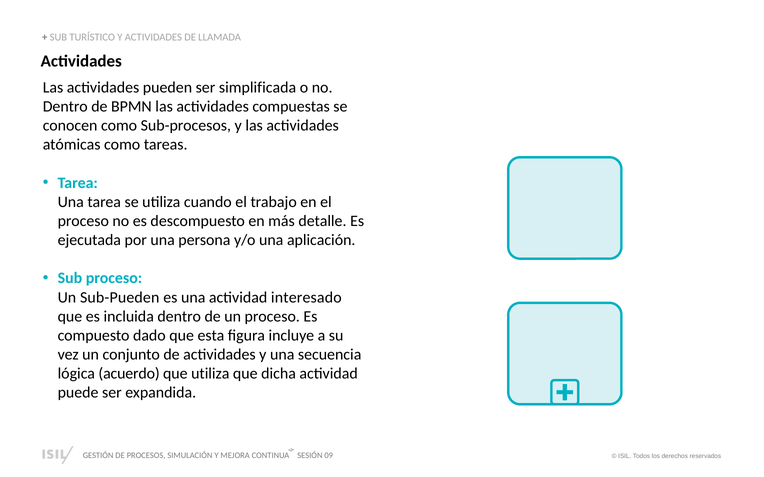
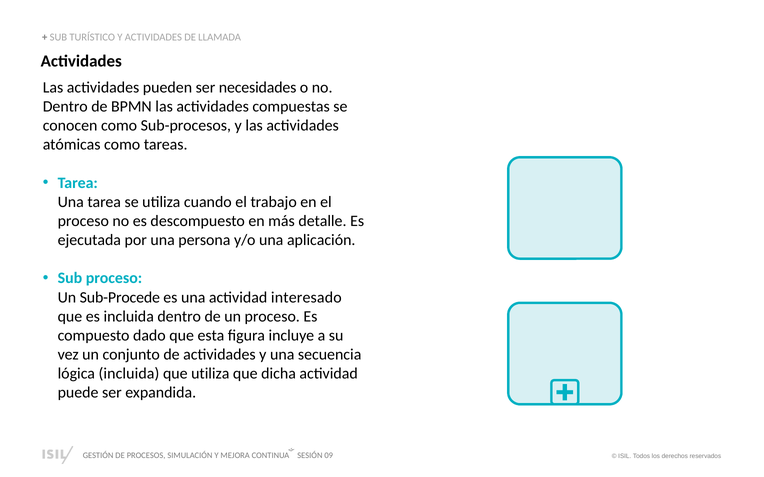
simplificada: simplificada -> necesidades
Sub-Pueden: Sub-Pueden -> Sub-Procede
lógica acuerdo: acuerdo -> incluida
